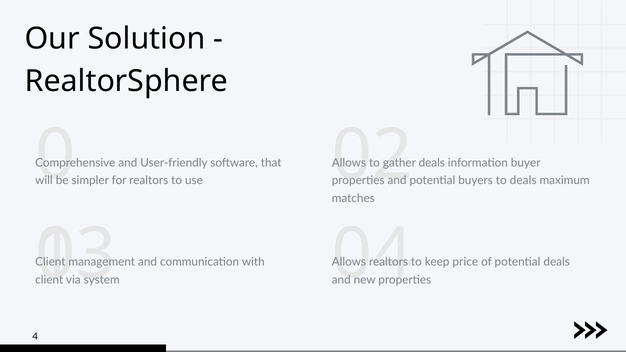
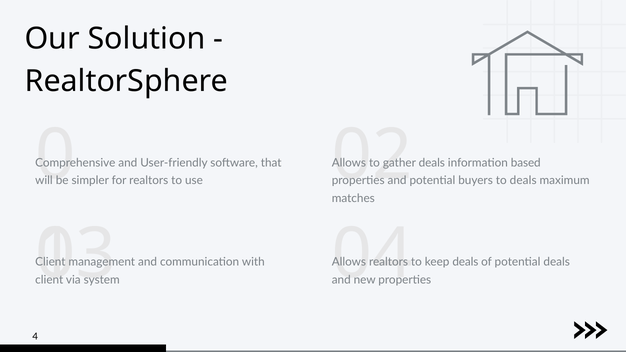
buyer: buyer -> based
keep price: price -> deals
